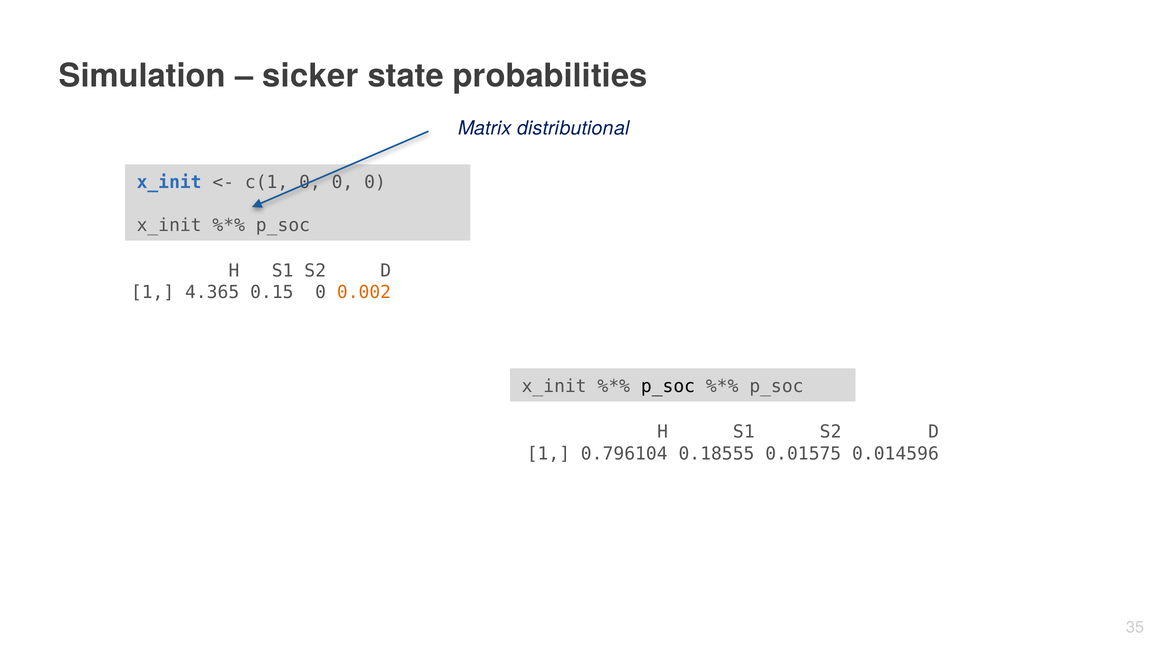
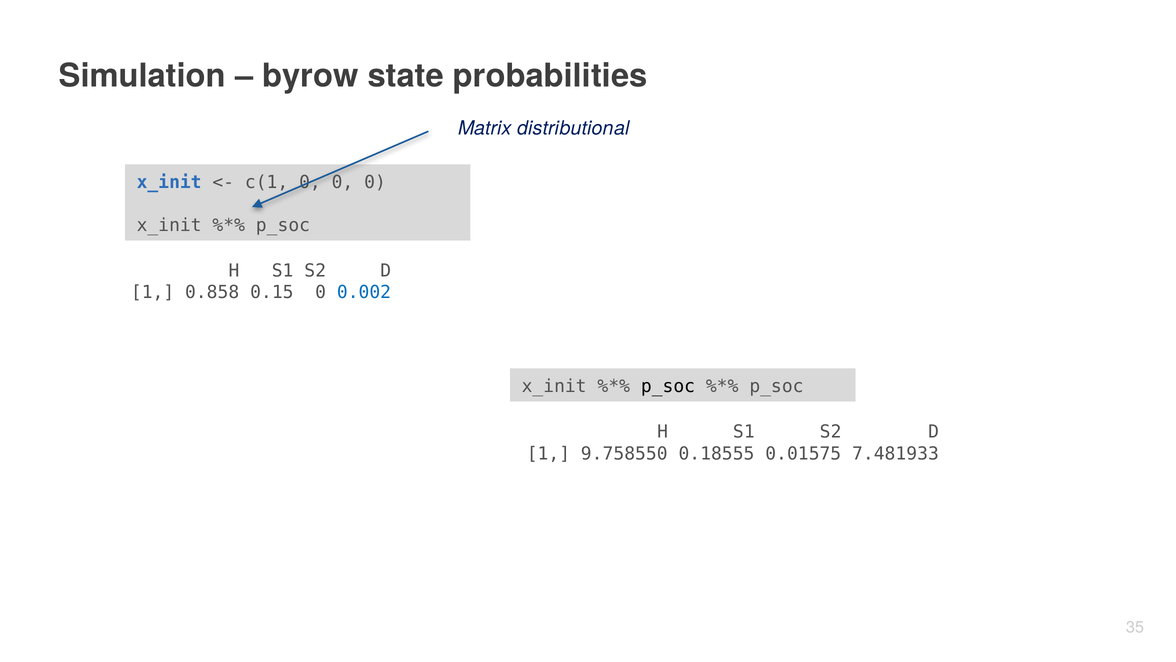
sicker: sicker -> byrow
4.365: 4.365 -> 0.858
0.002 colour: orange -> blue
0.796104: 0.796104 -> 9.758550
0.014596: 0.014596 -> 7.481933
